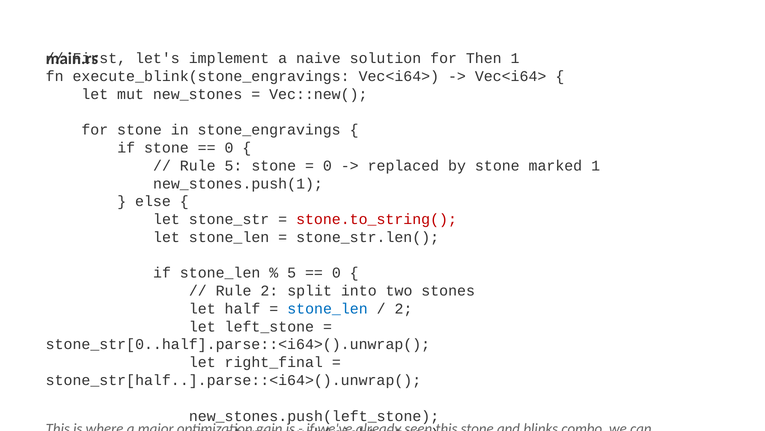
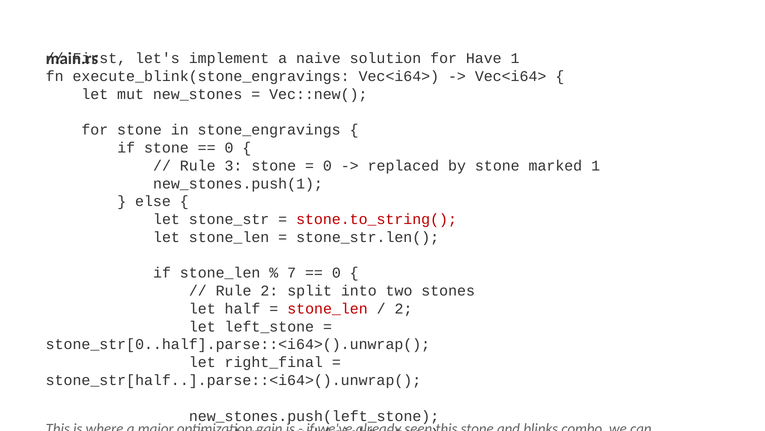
Then: Then -> Have
5 at (233, 165): 5 -> 3
5 at (292, 273): 5 -> 7
stone_len at (327, 308) colour: blue -> red
